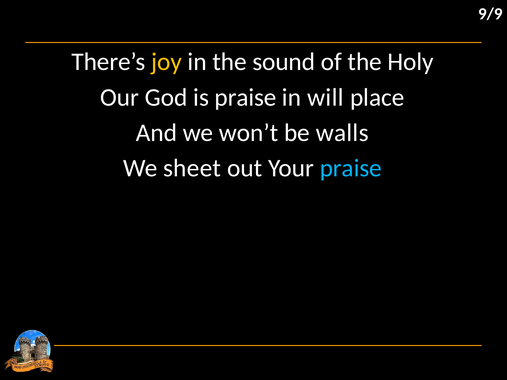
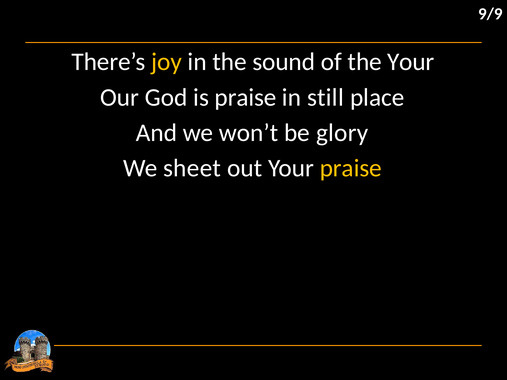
the Holy: Holy -> Your
will: will -> still
walls: walls -> glory
praise at (351, 168) colour: light blue -> yellow
